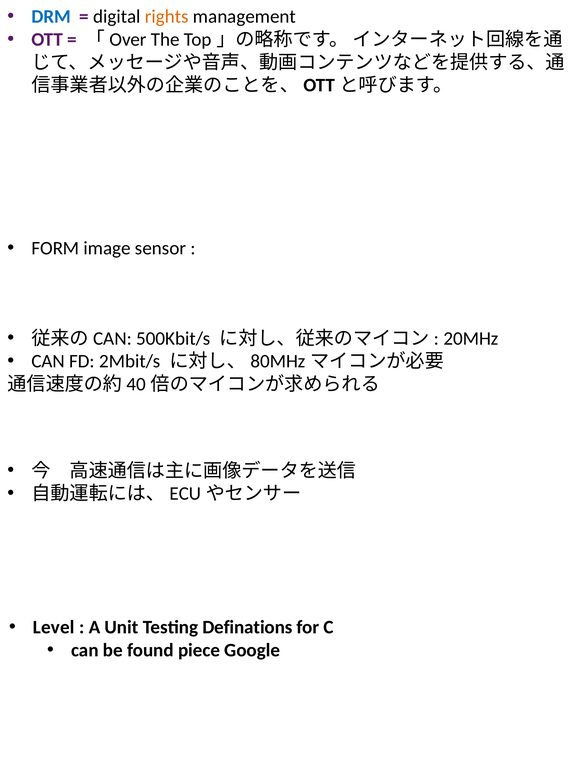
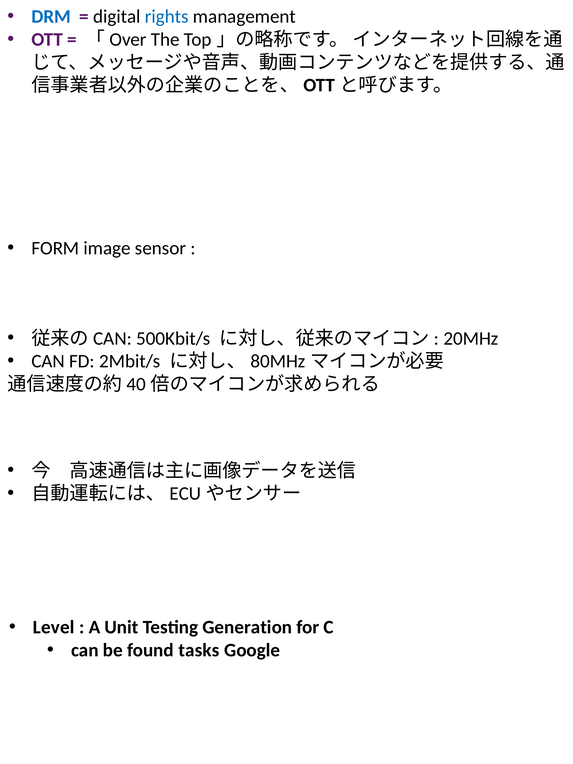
rights colour: orange -> blue
Definations: Definations -> Generation
piece: piece -> tasks
